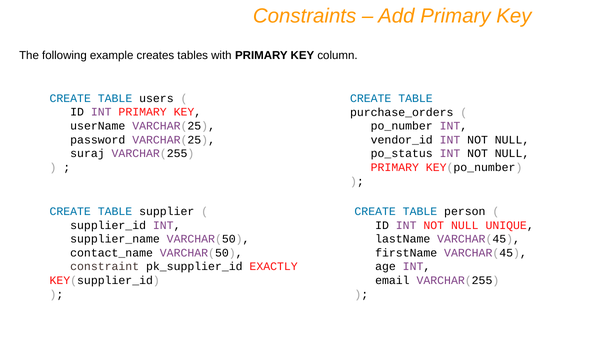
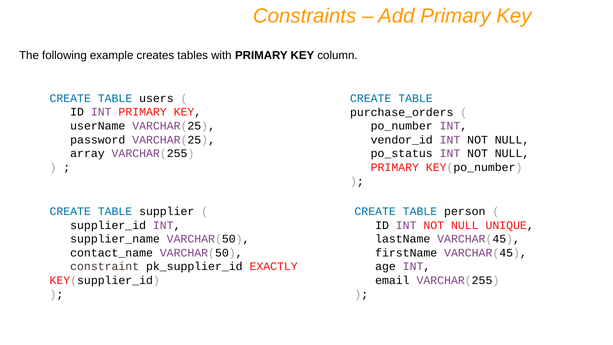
suraj: suraj -> array
